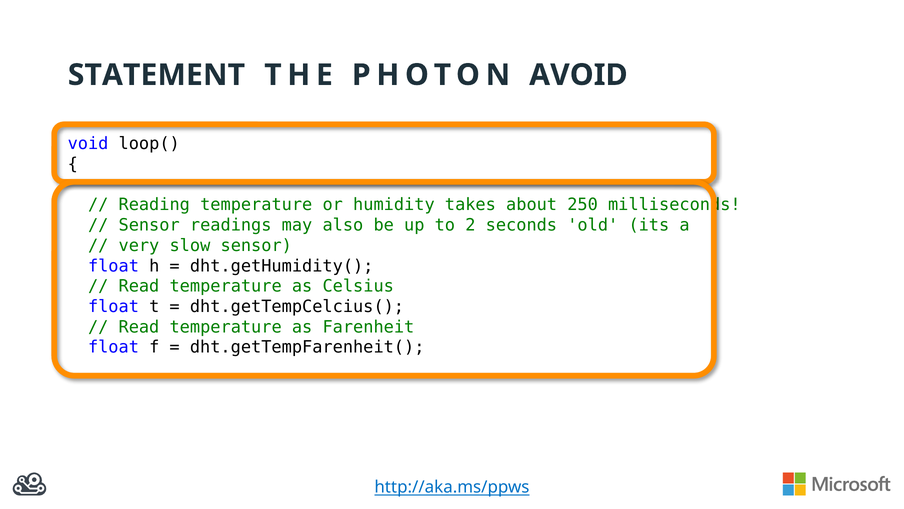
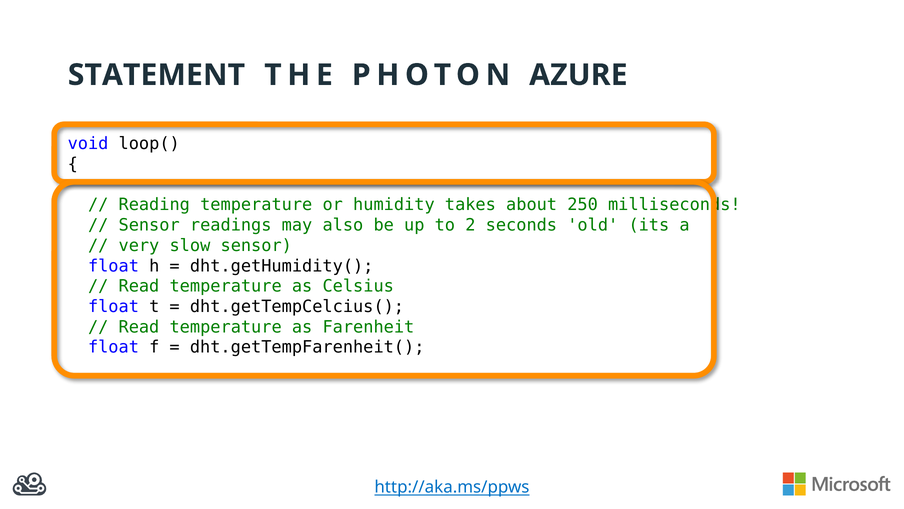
AVOID: AVOID -> AZURE
